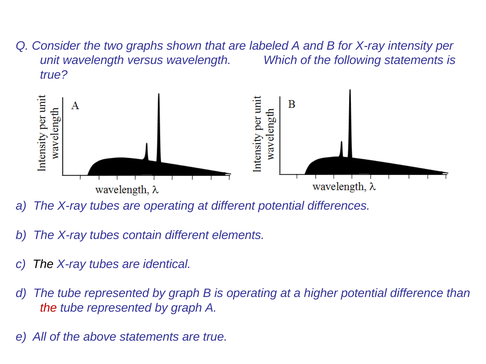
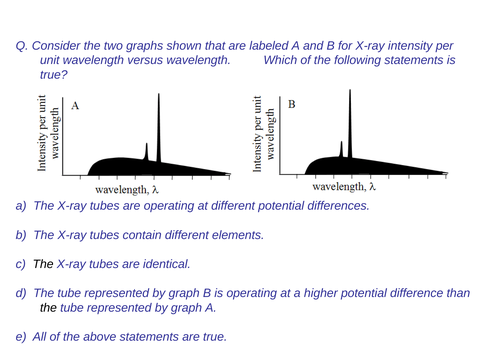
the at (48, 308) colour: red -> black
